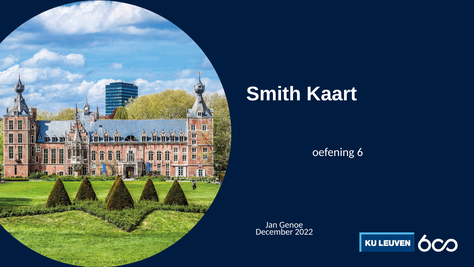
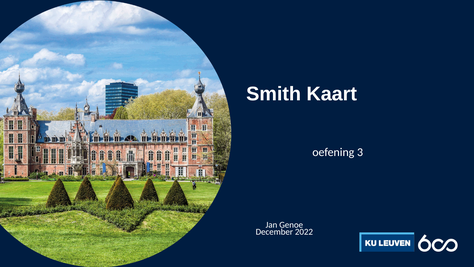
6: 6 -> 3
